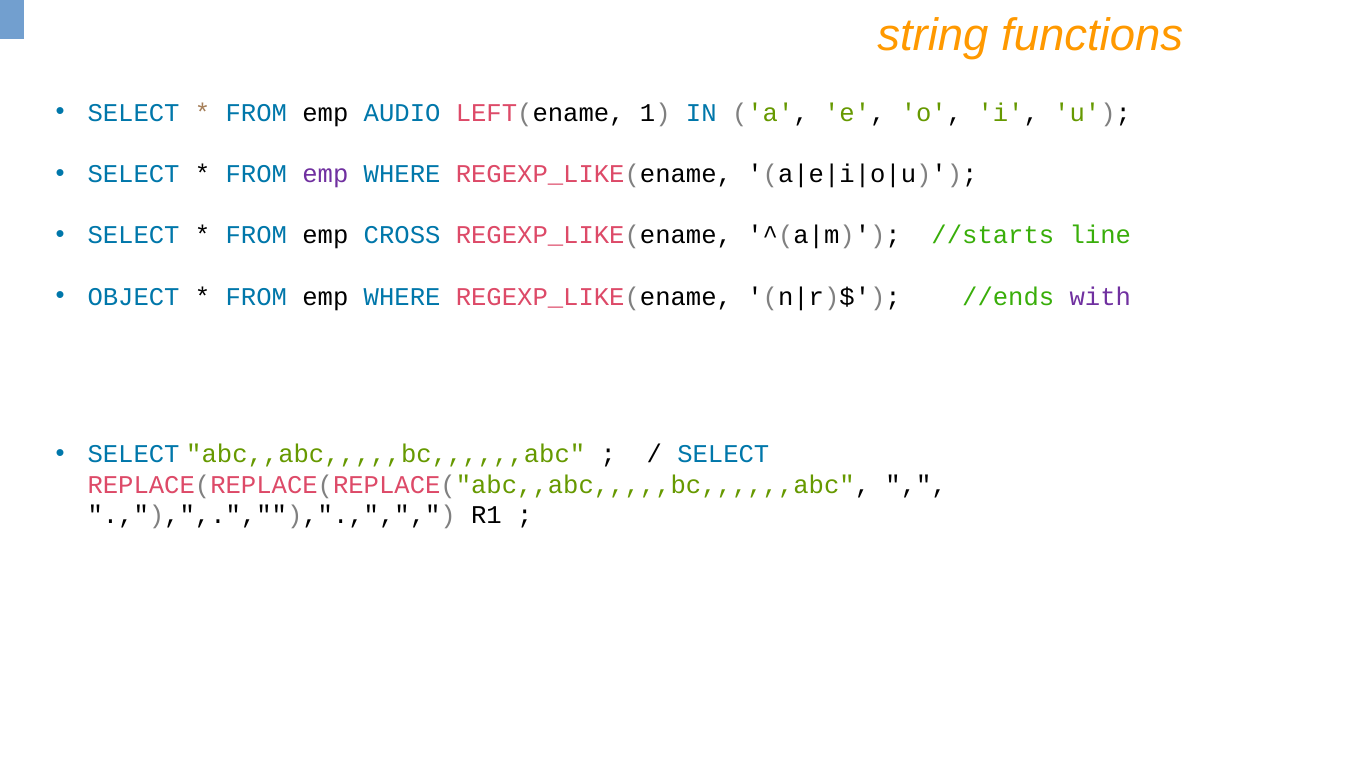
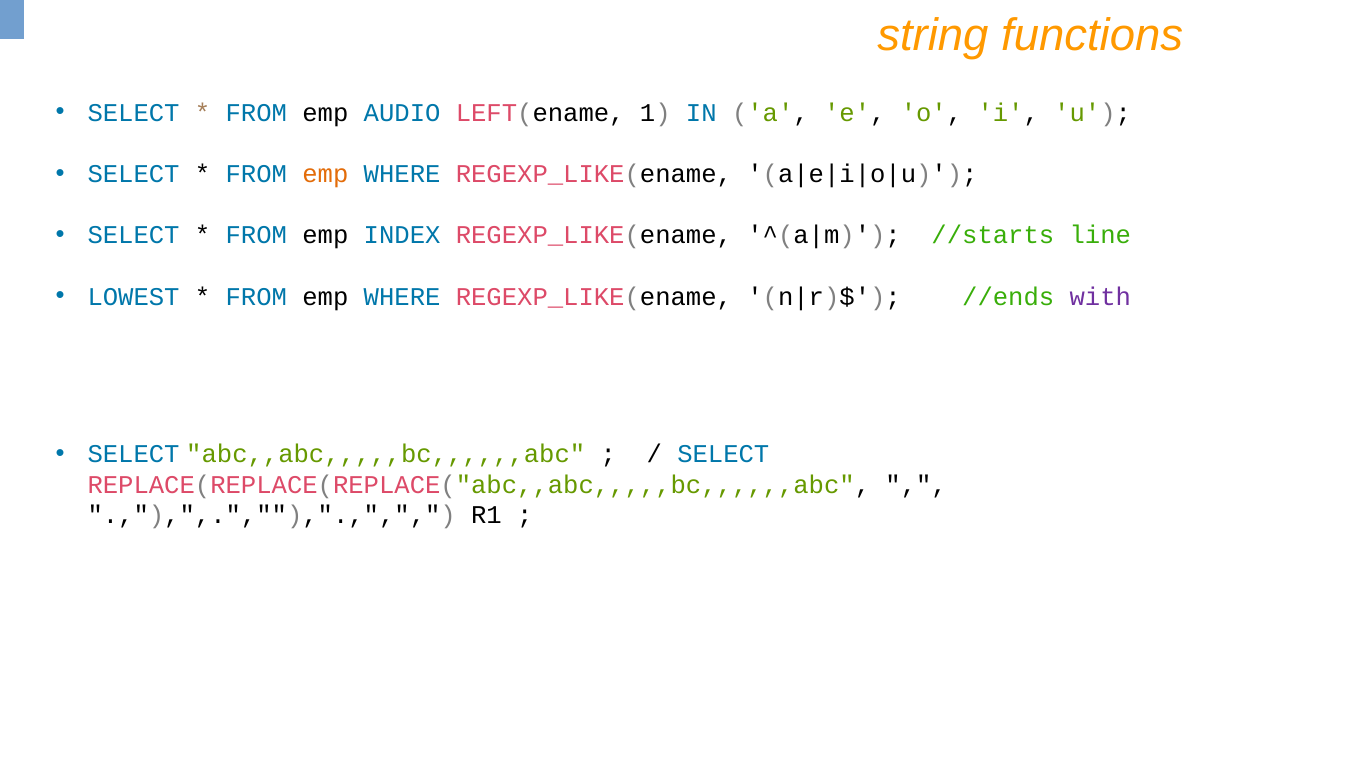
emp at (325, 174) colour: purple -> orange
CROSS: CROSS -> INDEX
OBJECT: OBJECT -> LOWEST
